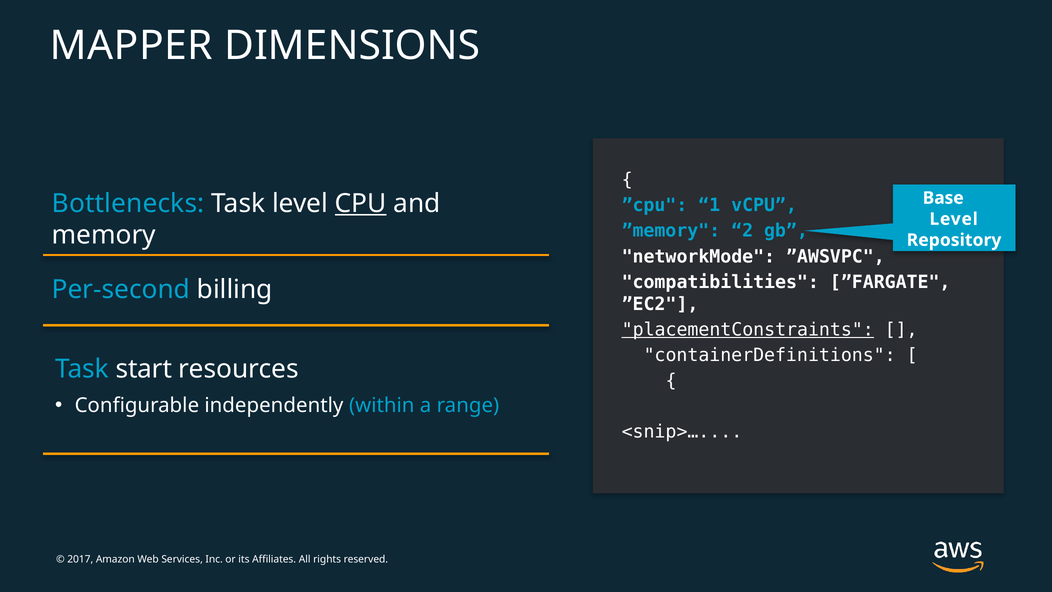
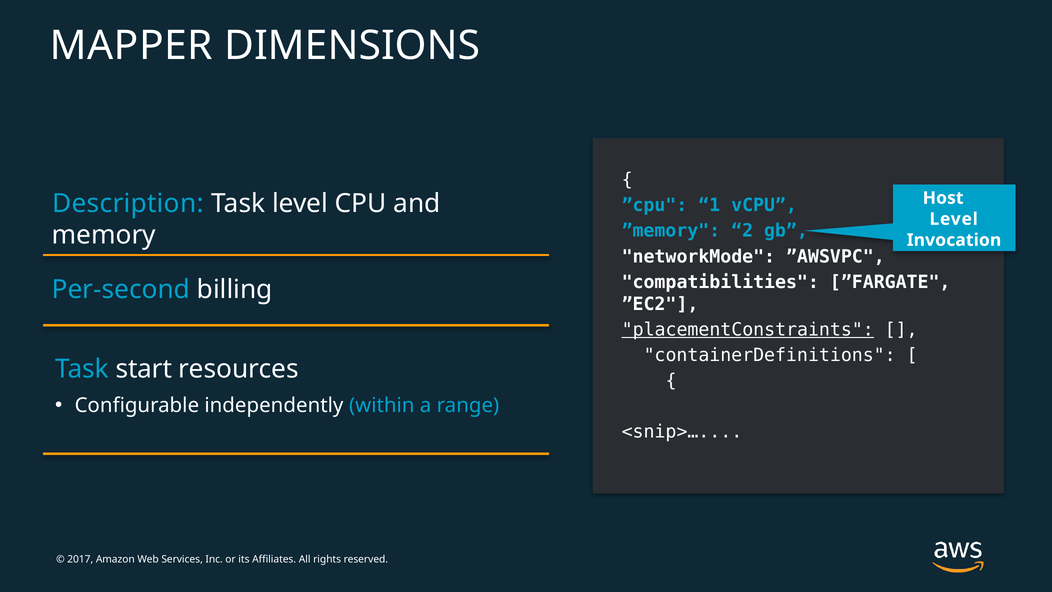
Base: Base -> Host
Bottlenecks: Bottlenecks -> Description
CPU underline: present -> none
Repository: Repository -> Invocation
